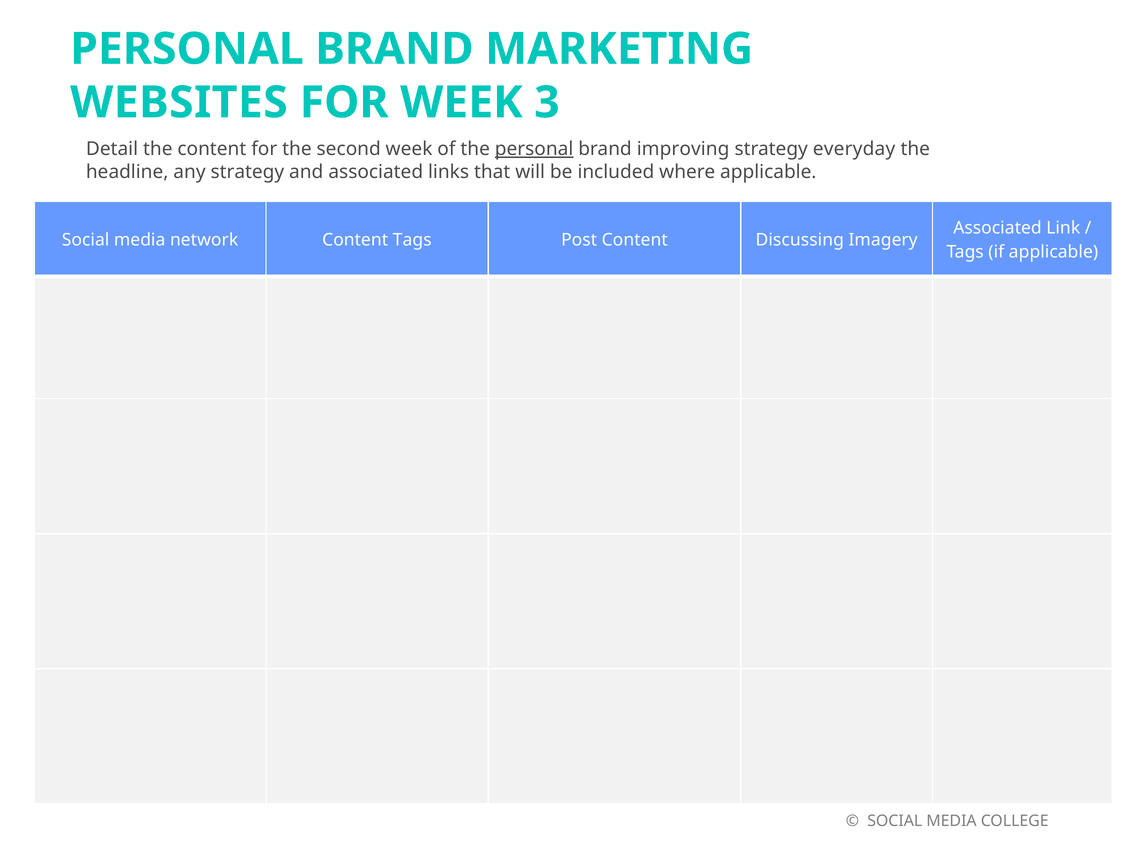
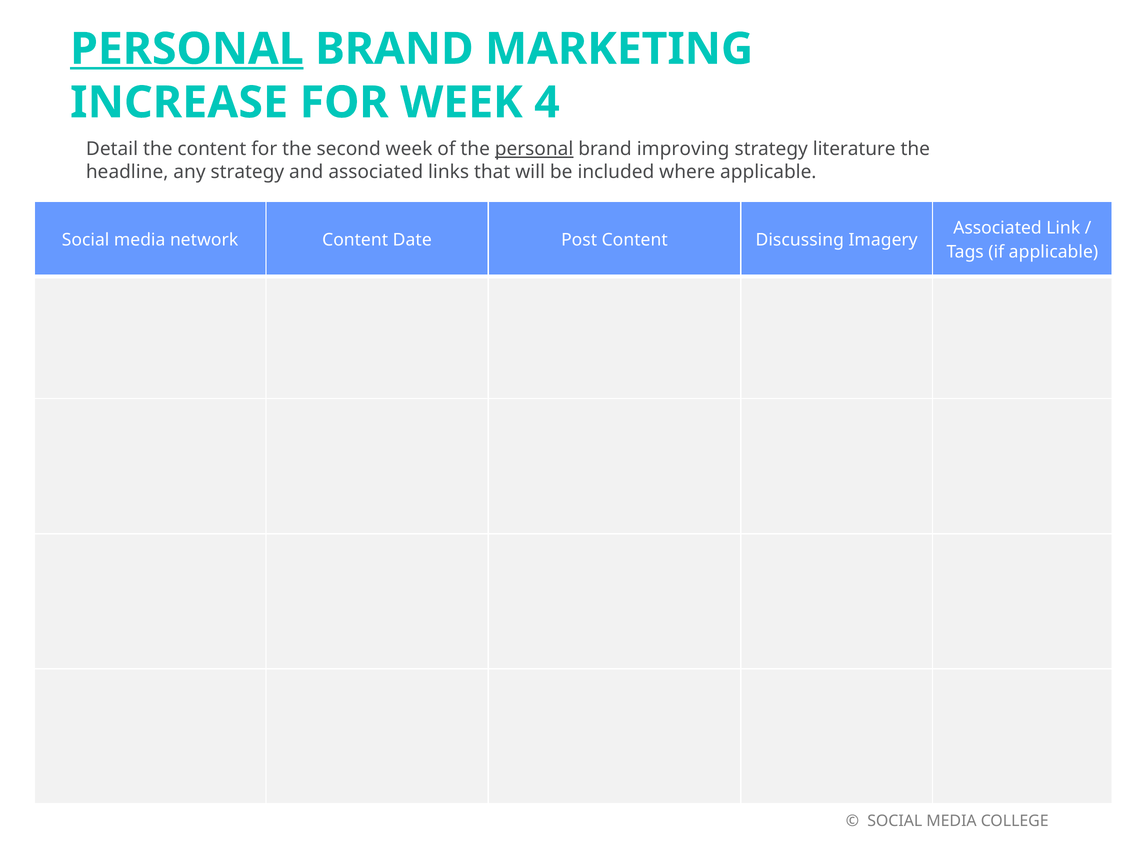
PERSONAL at (187, 49) underline: none -> present
WEBSITES: WEBSITES -> INCREASE
3: 3 -> 4
everyday: everyday -> literature
Content Tags: Tags -> Date
